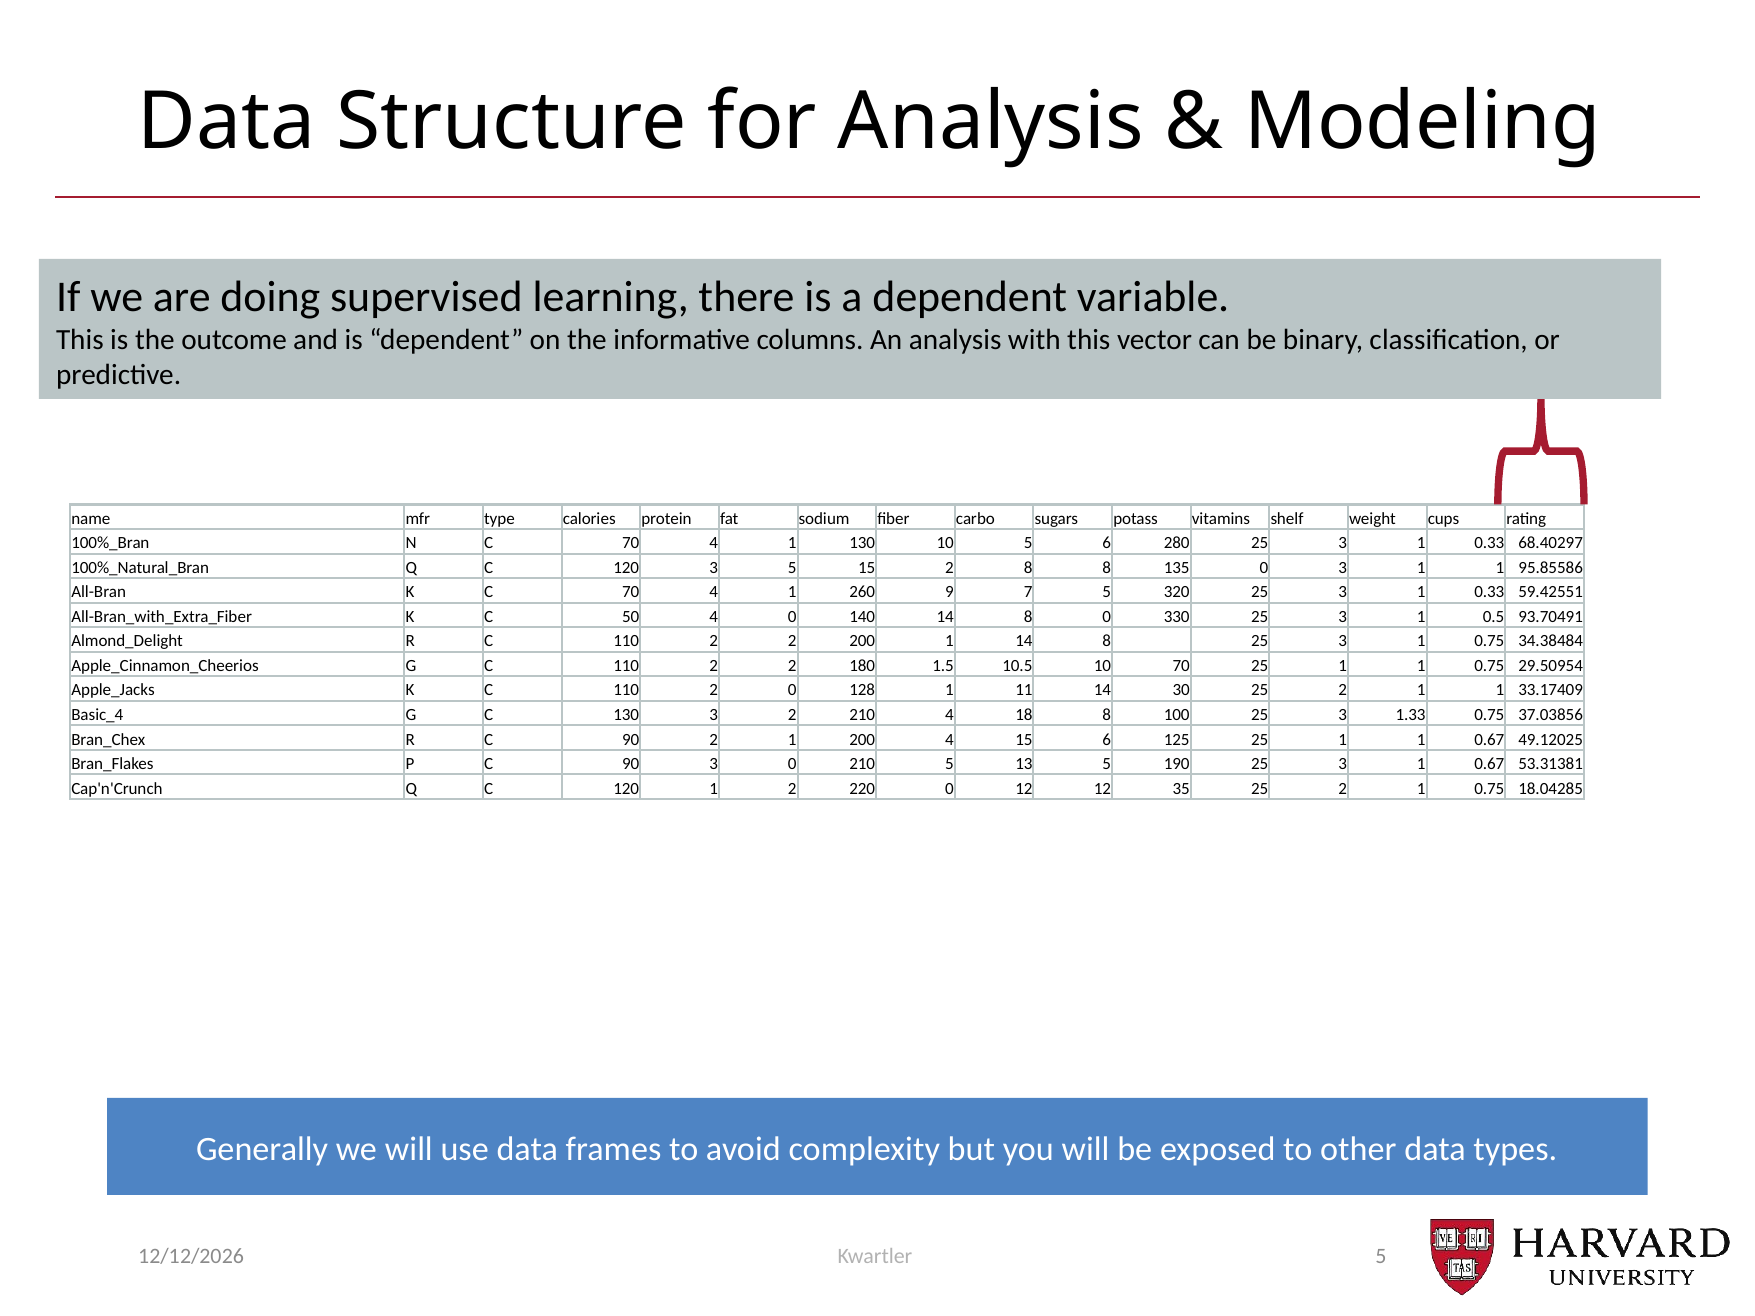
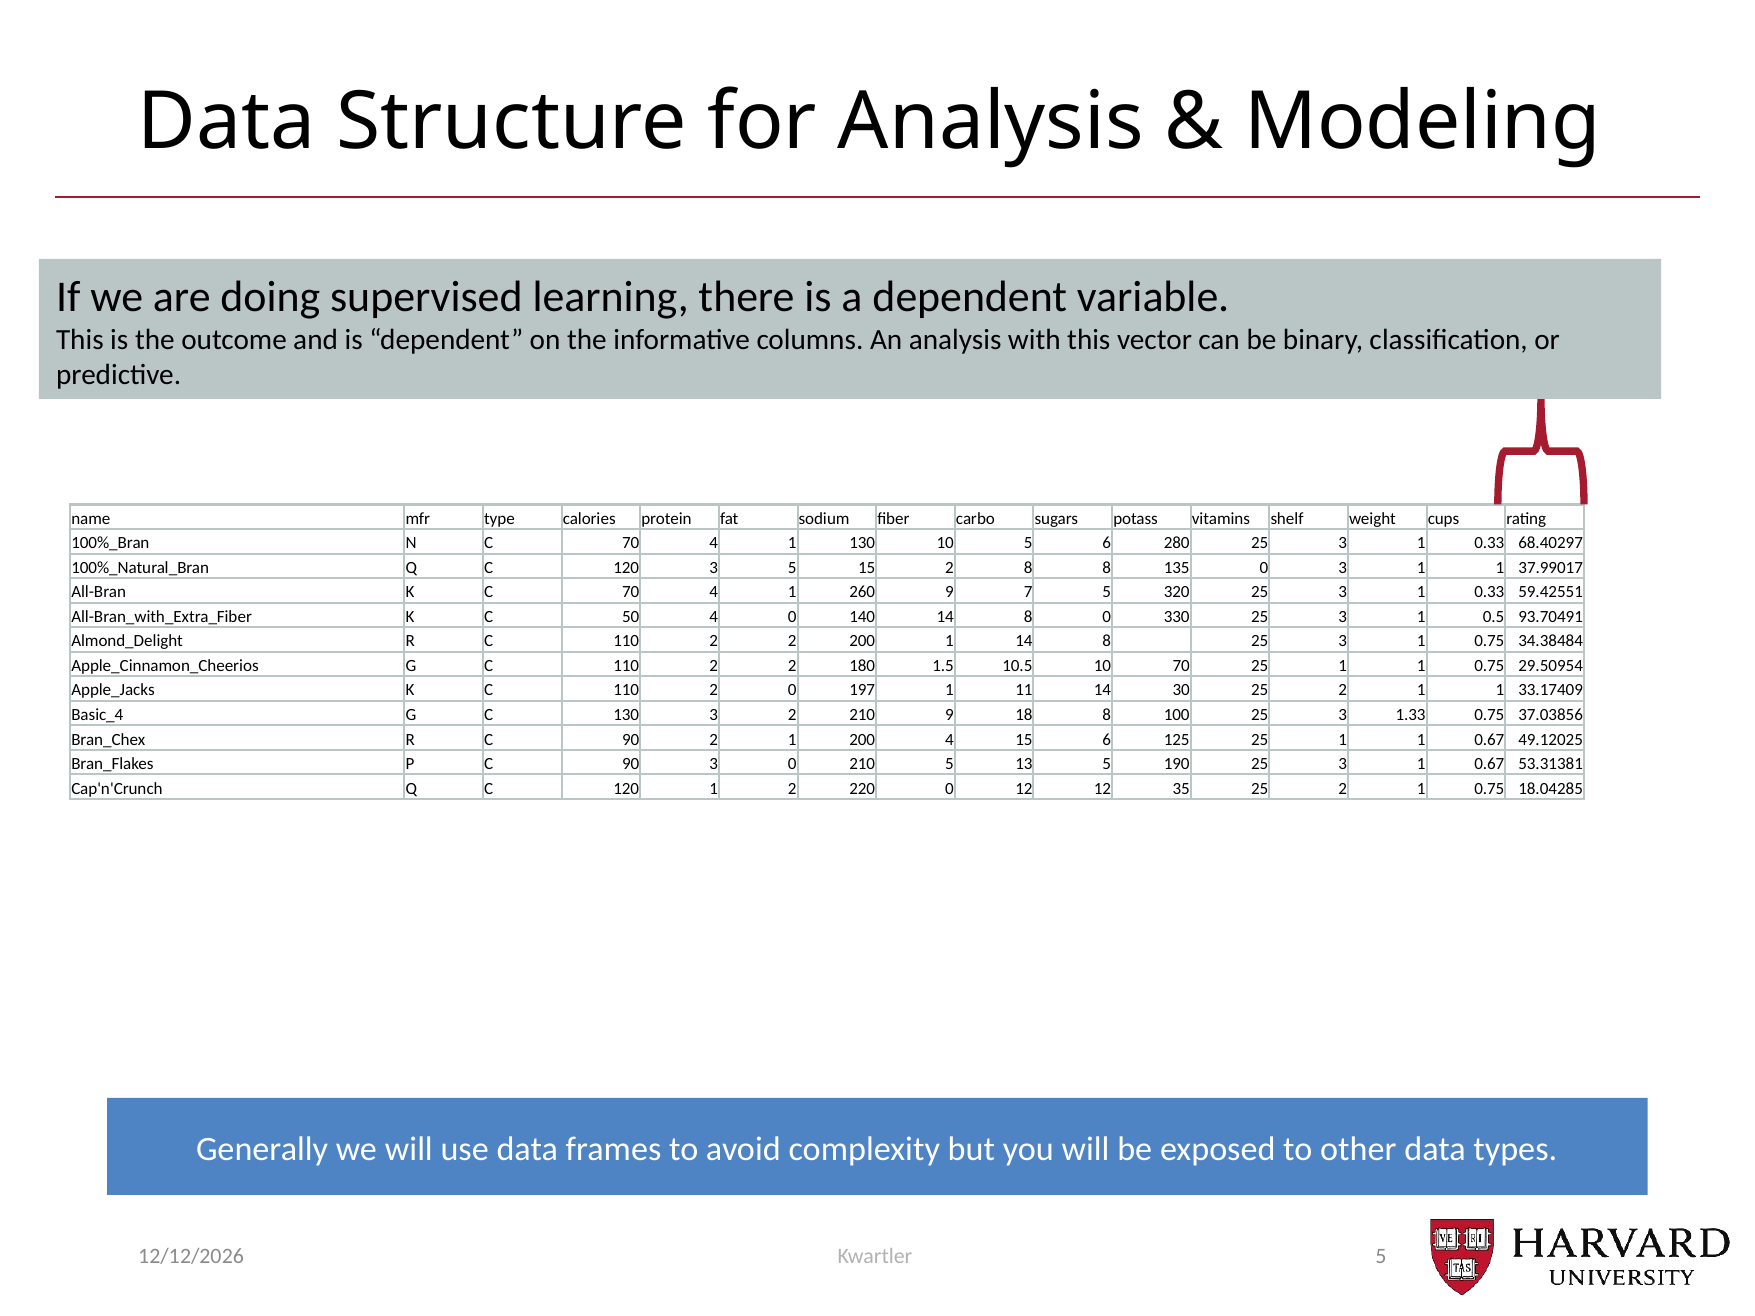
95.85586: 95.85586 -> 37.99017
128: 128 -> 197
210 4: 4 -> 9
